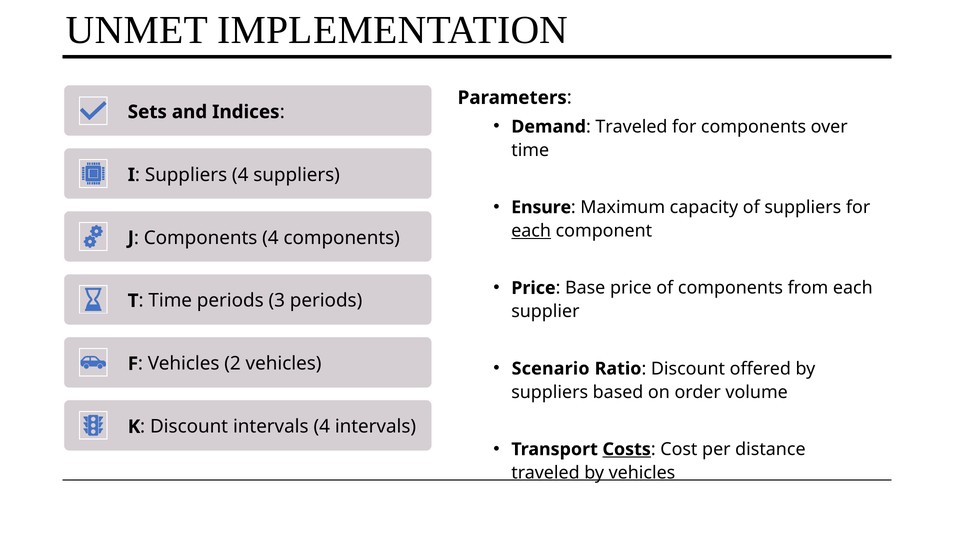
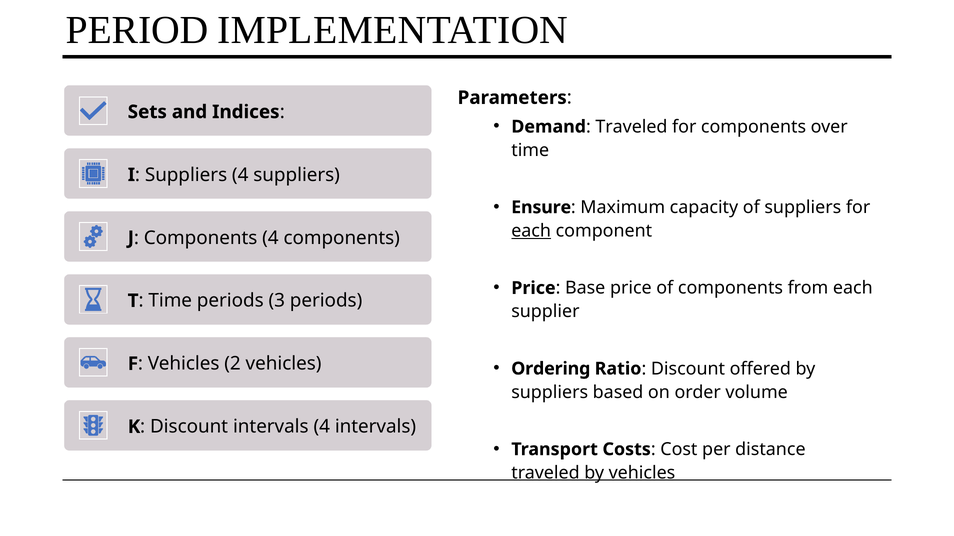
UNMET: UNMET -> PERIOD
Scenario: Scenario -> Ordering
Costs underline: present -> none
